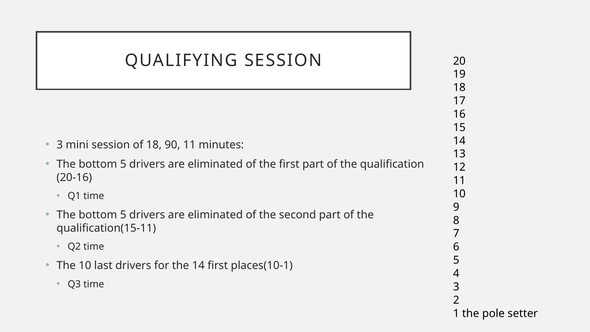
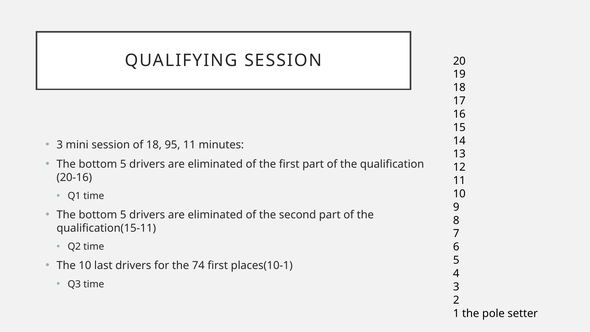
90: 90 -> 95
the 14: 14 -> 74
